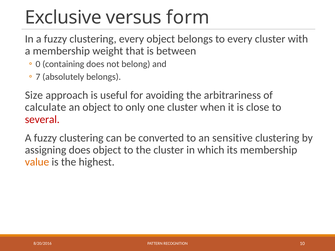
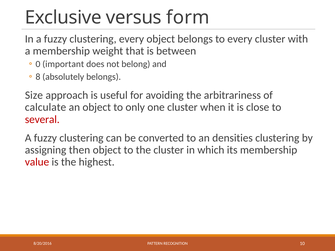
containing: containing -> important
7: 7 -> 8
sensitive: sensitive -> densities
assigning does: does -> then
value colour: orange -> red
